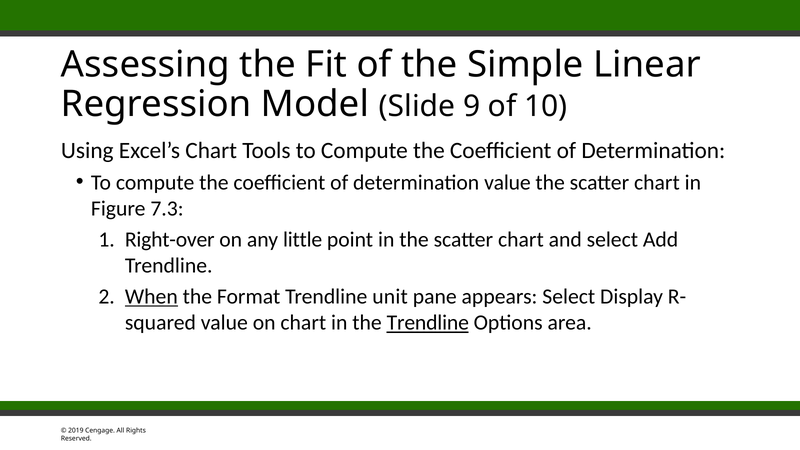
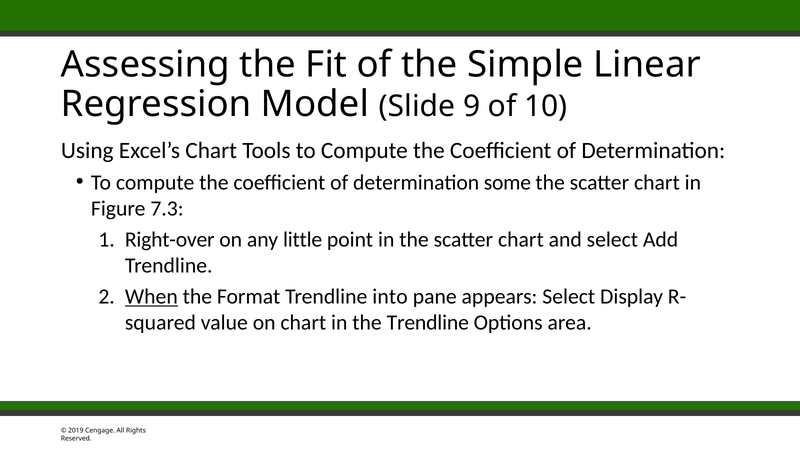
determination value: value -> some
unit: unit -> into
Trendline at (428, 323) underline: present -> none
